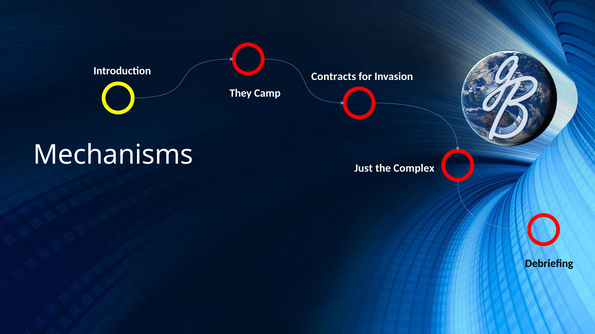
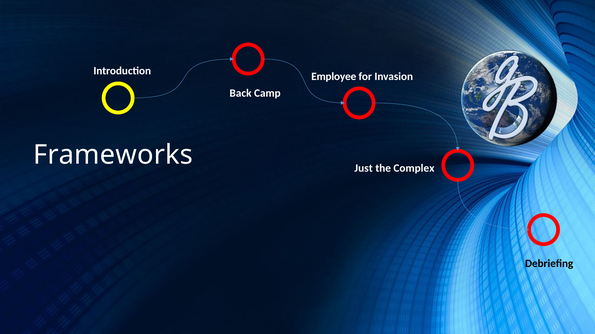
Contracts: Contracts -> Employee
They: They -> Back
Mechanisms: Mechanisms -> Frameworks
